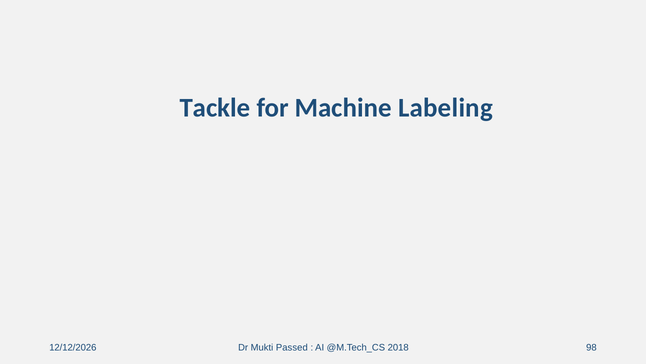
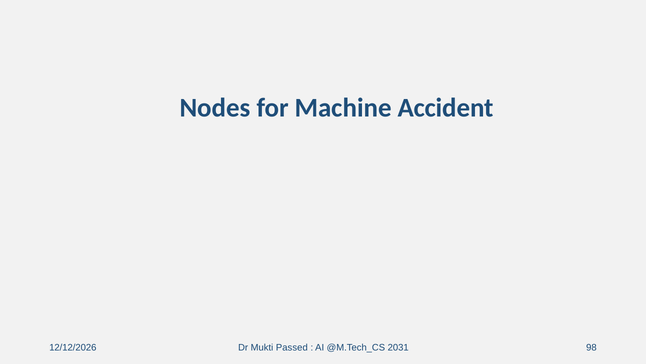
Tackle: Tackle -> Nodes
Labeling: Labeling -> Accident
2018: 2018 -> 2031
